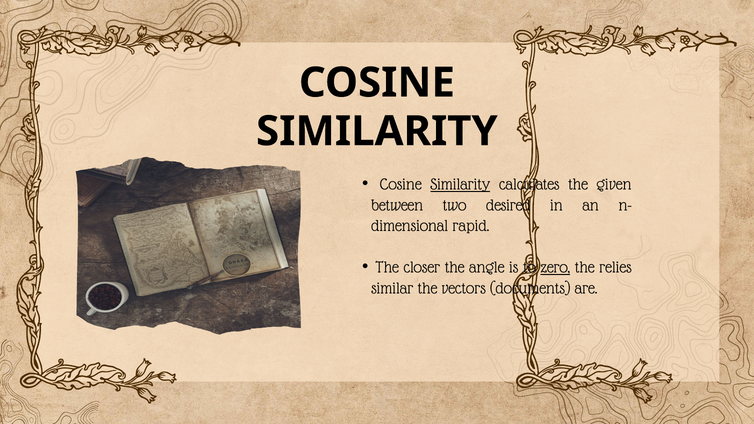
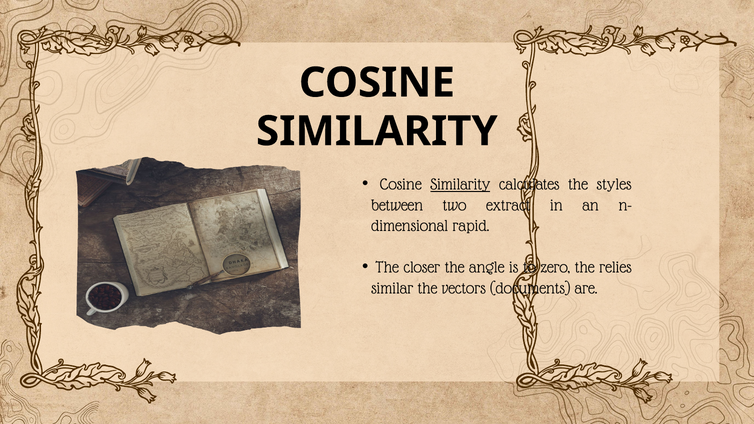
given: given -> styles
desired: desired -> extract
zero underline: present -> none
